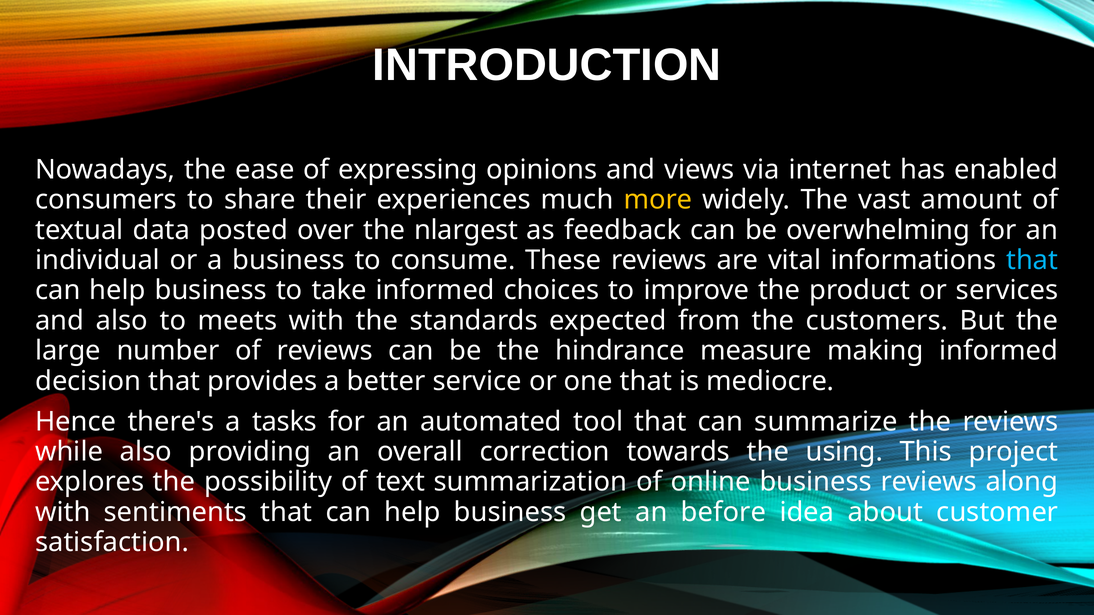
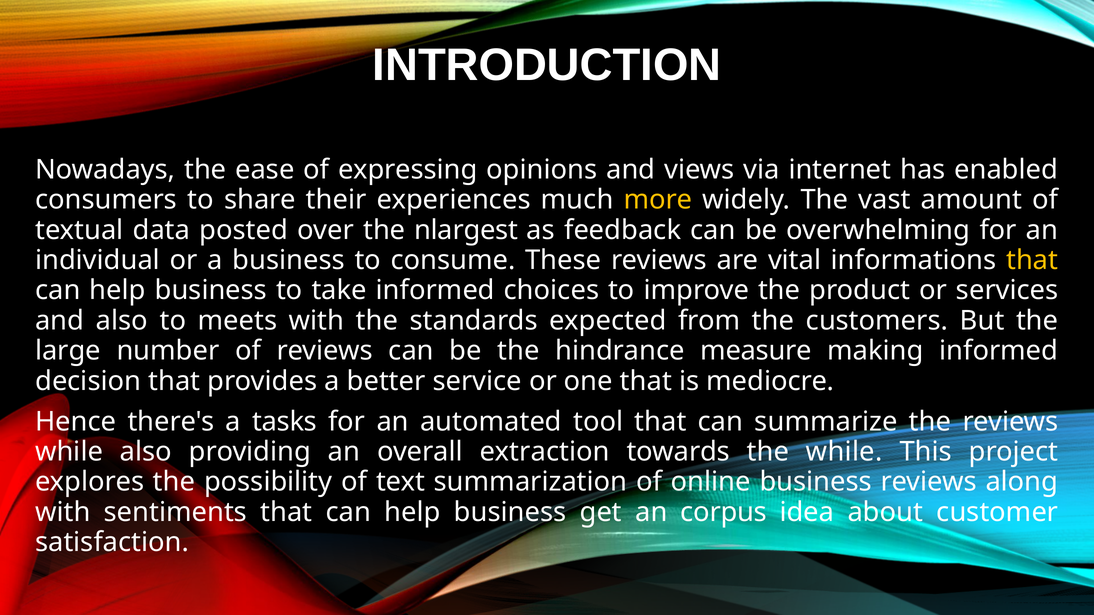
that at (1032, 260) colour: light blue -> yellow
correction: correction -> extraction
the using: using -> while
before: before -> corpus
